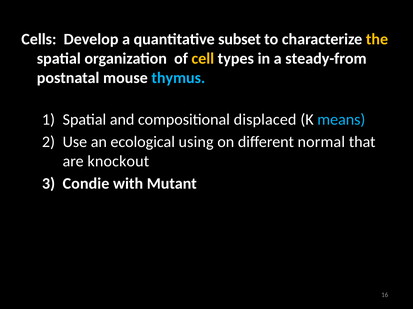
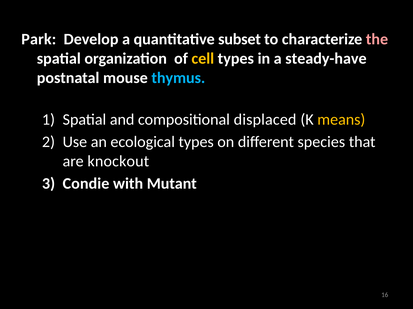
Cells: Cells -> Park
the colour: yellow -> pink
steady-from: steady-from -> steady-have
means colour: light blue -> yellow
ecological using: using -> types
normal: normal -> species
